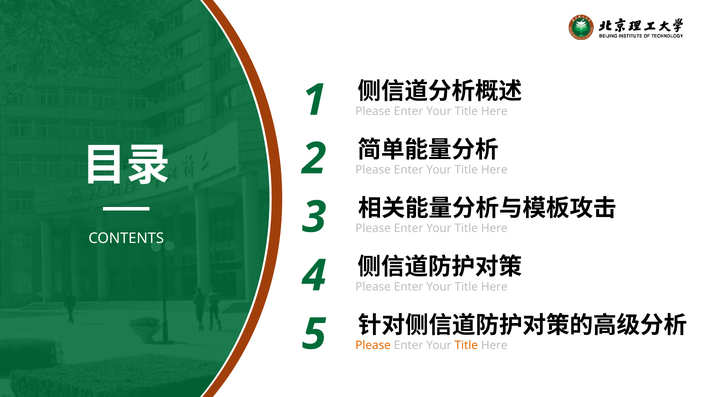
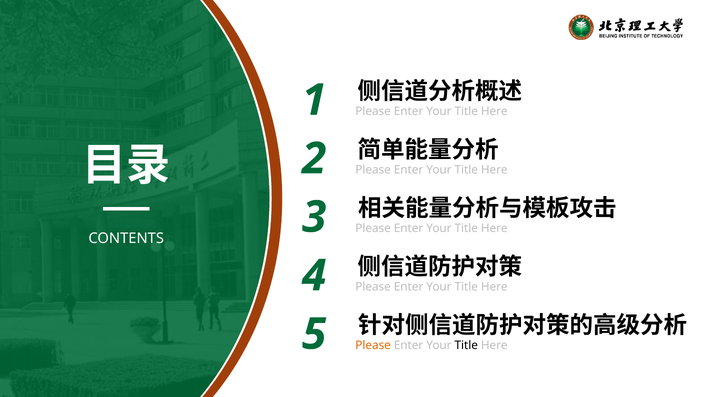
Title at (466, 345) colour: orange -> black
